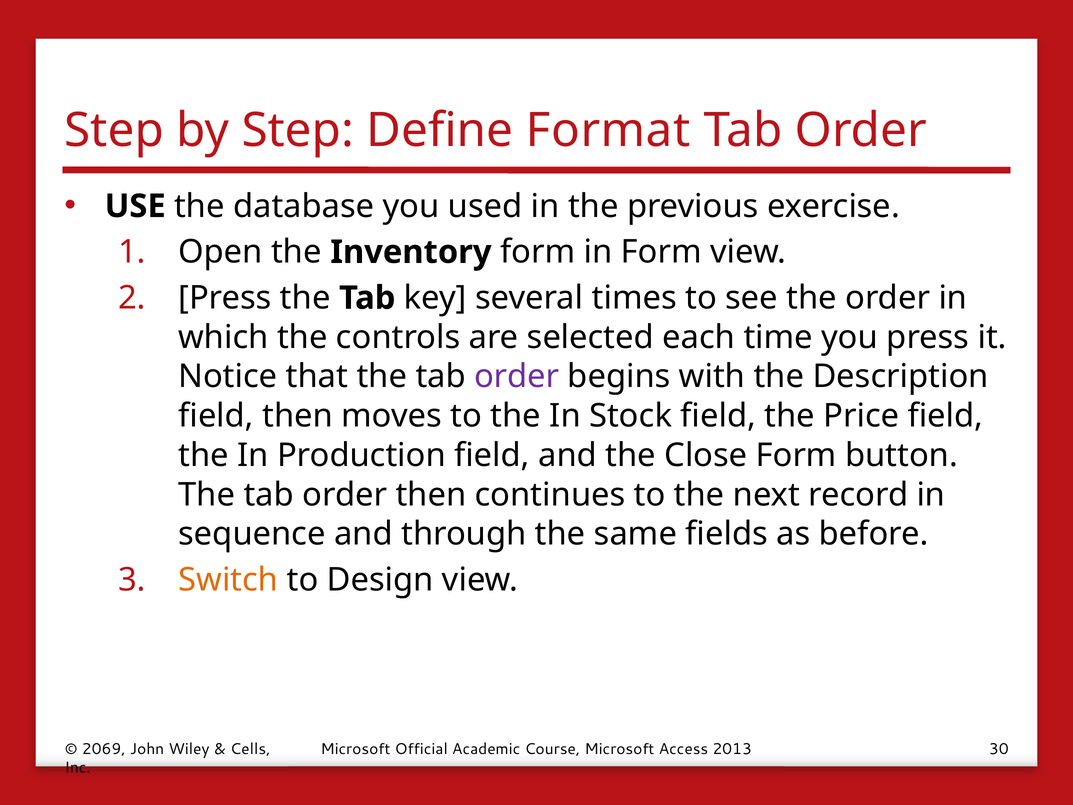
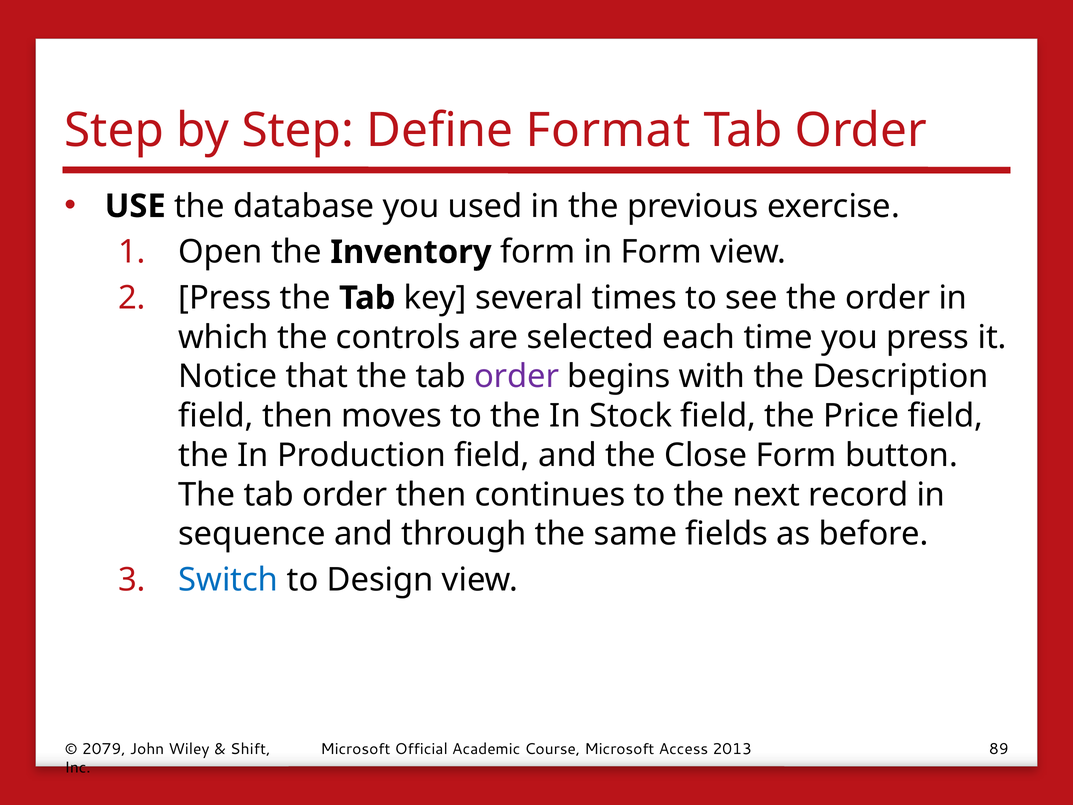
Switch colour: orange -> blue
2069: 2069 -> 2079
Cells: Cells -> Shift
30: 30 -> 89
